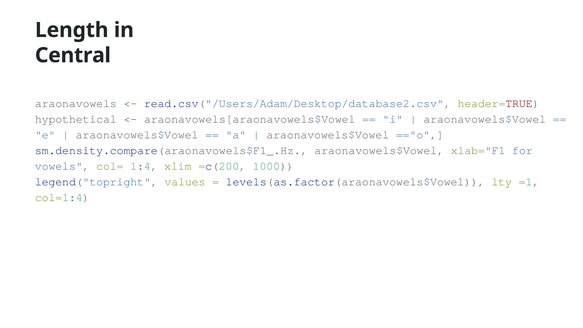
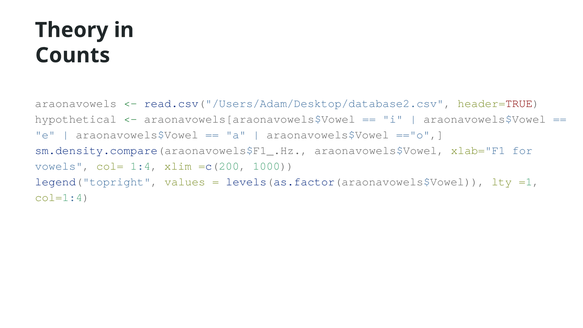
Length: Length -> Theory
Central: Central -> Counts
